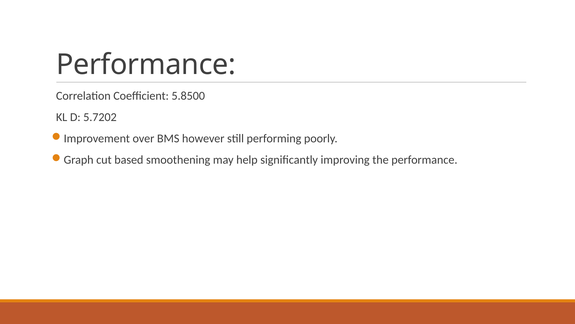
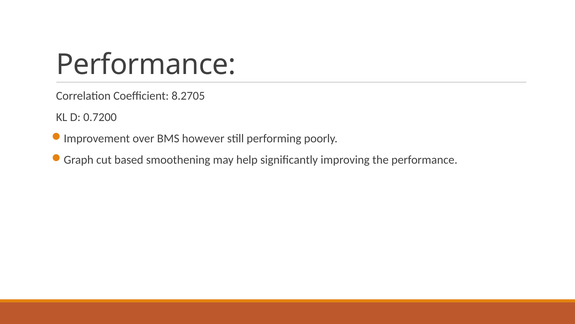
5.8500: 5.8500 -> 8.2705
5.7202: 5.7202 -> 0.7200
